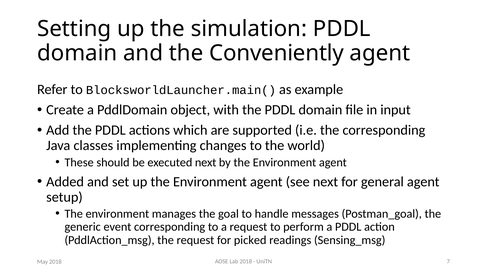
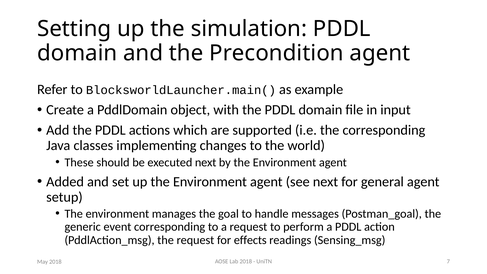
Conveniently: Conveniently -> Precondition
picked: picked -> effects
